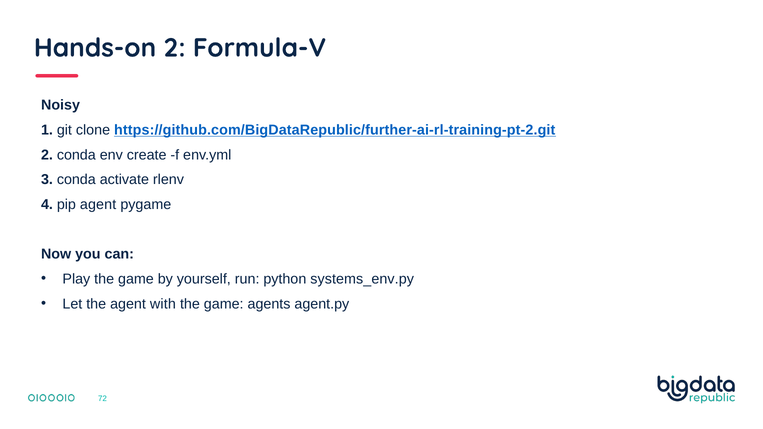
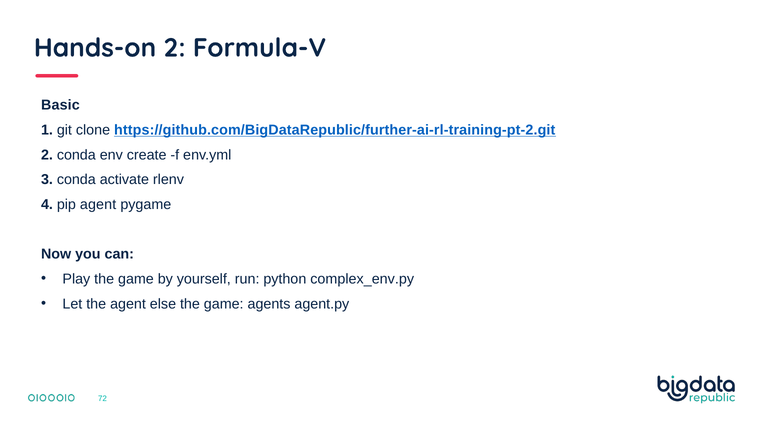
Noisy: Noisy -> Basic
systems_env.py: systems_env.py -> complex_env.py
with: with -> else
